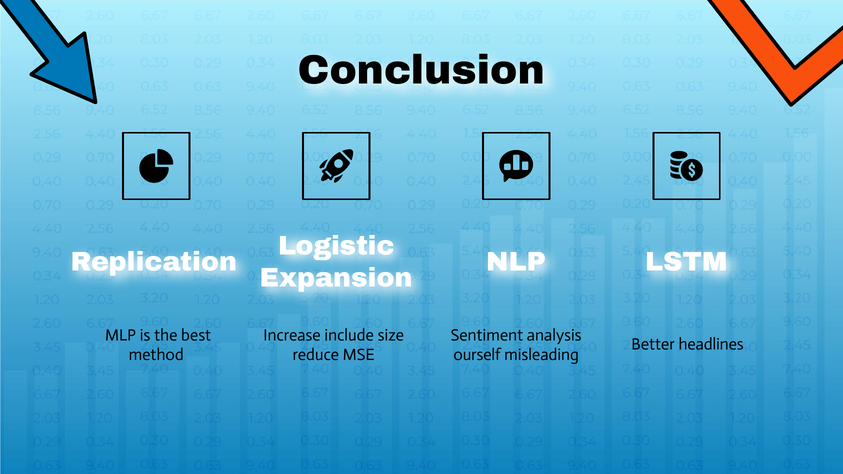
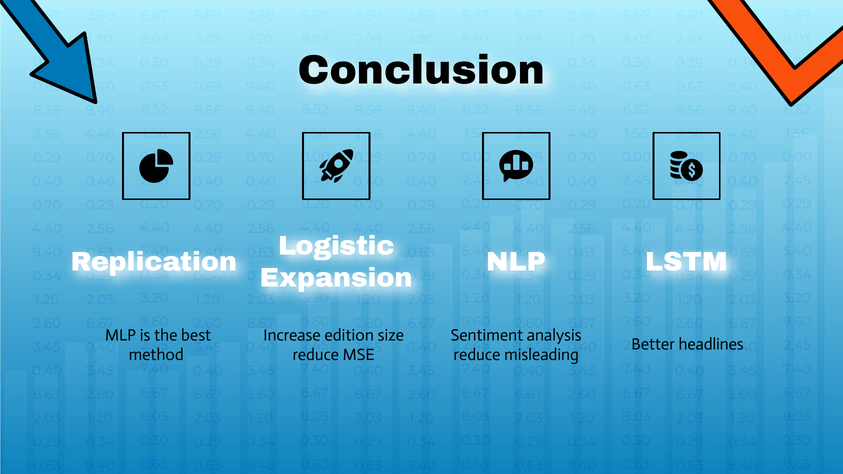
include: include -> edition
ourself at (477, 355): ourself -> reduce
